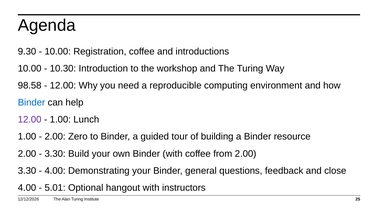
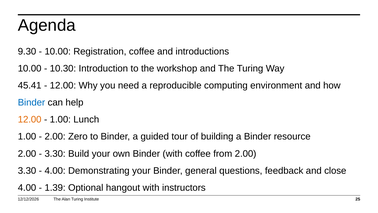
98.58: 98.58 -> 45.41
12.00 at (30, 119) colour: purple -> orange
5.01: 5.01 -> 1.39
